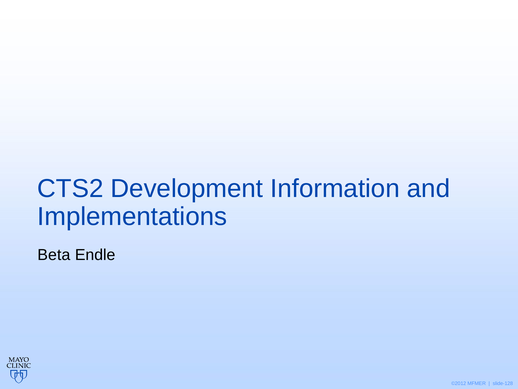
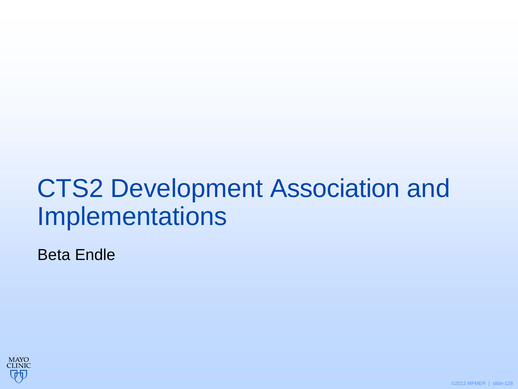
Information: Information -> Association
